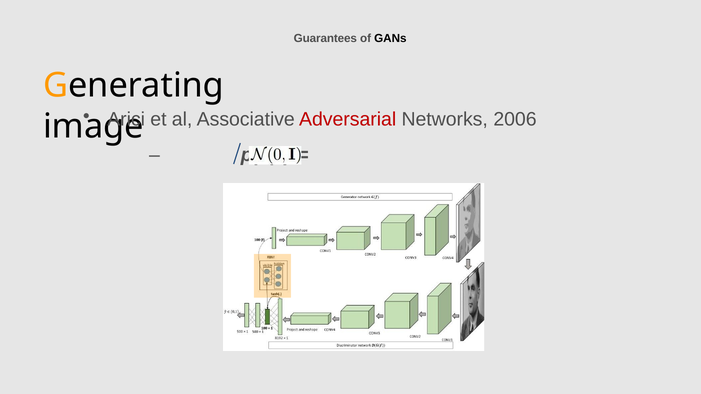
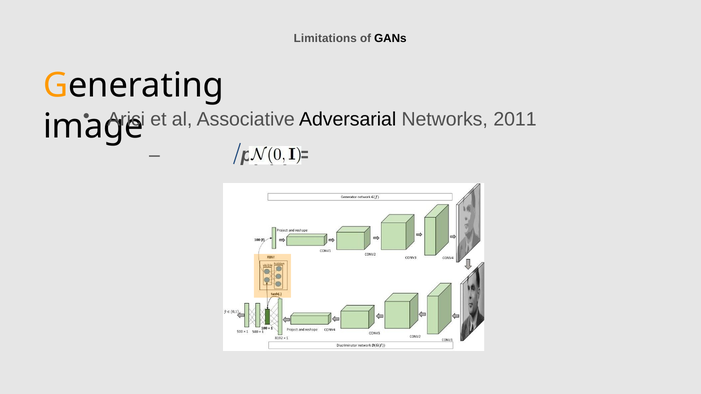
Guarantees: Guarantees -> Limitations
Adversarial colour: red -> black
2006: 2006 -> 2011
